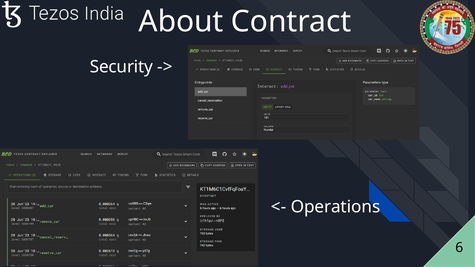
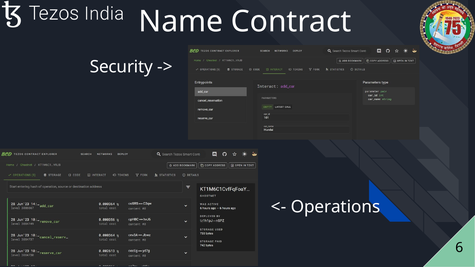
About: About -> Name
